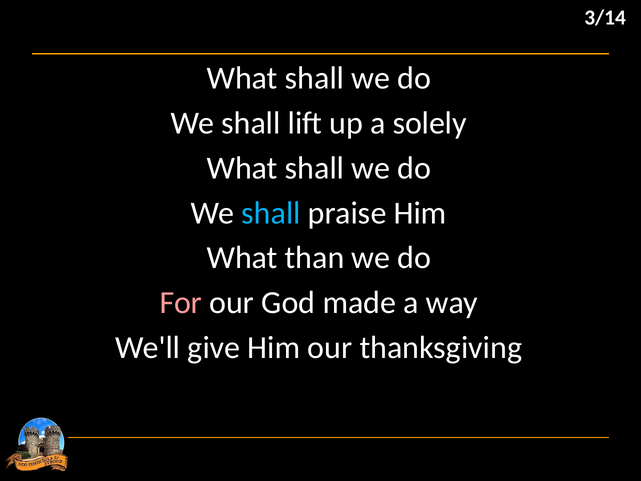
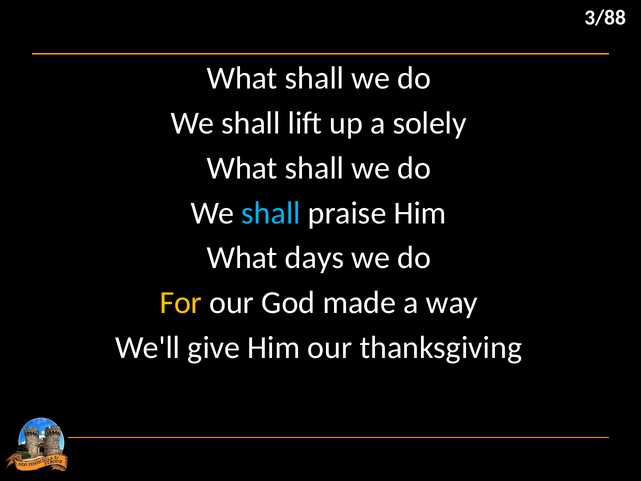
3/14: 3/14 -> 3/88
than: than -> days
For colour: pink -> yellow
